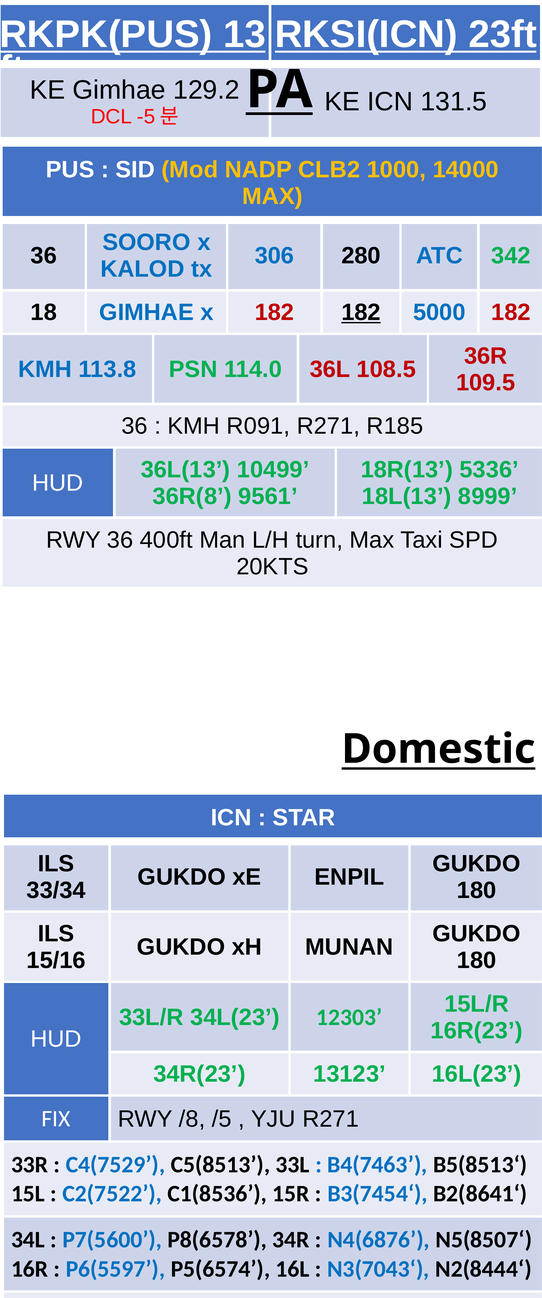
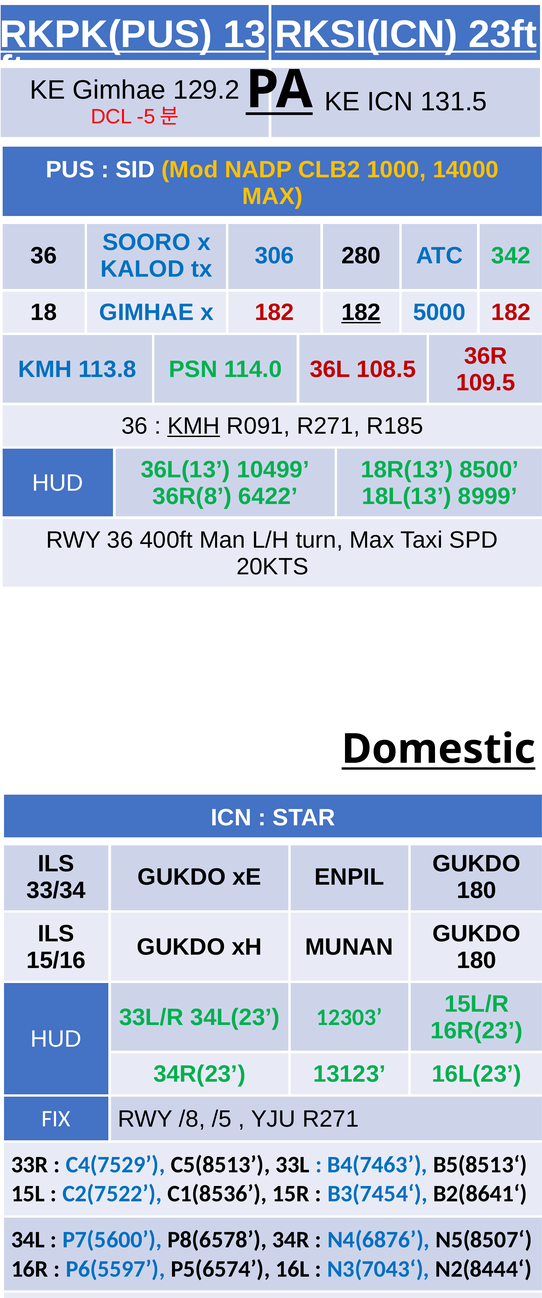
KMH at (194, 426) underline: none -> present
5336: 5336 -> 8500
9561: 9561 -> 6422
